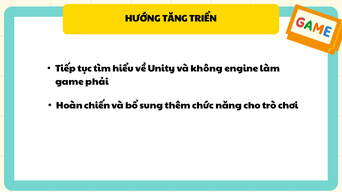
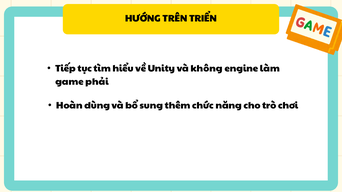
TĂNG: TĂNG -> TRÊN
chiến: chiến -> dùng
